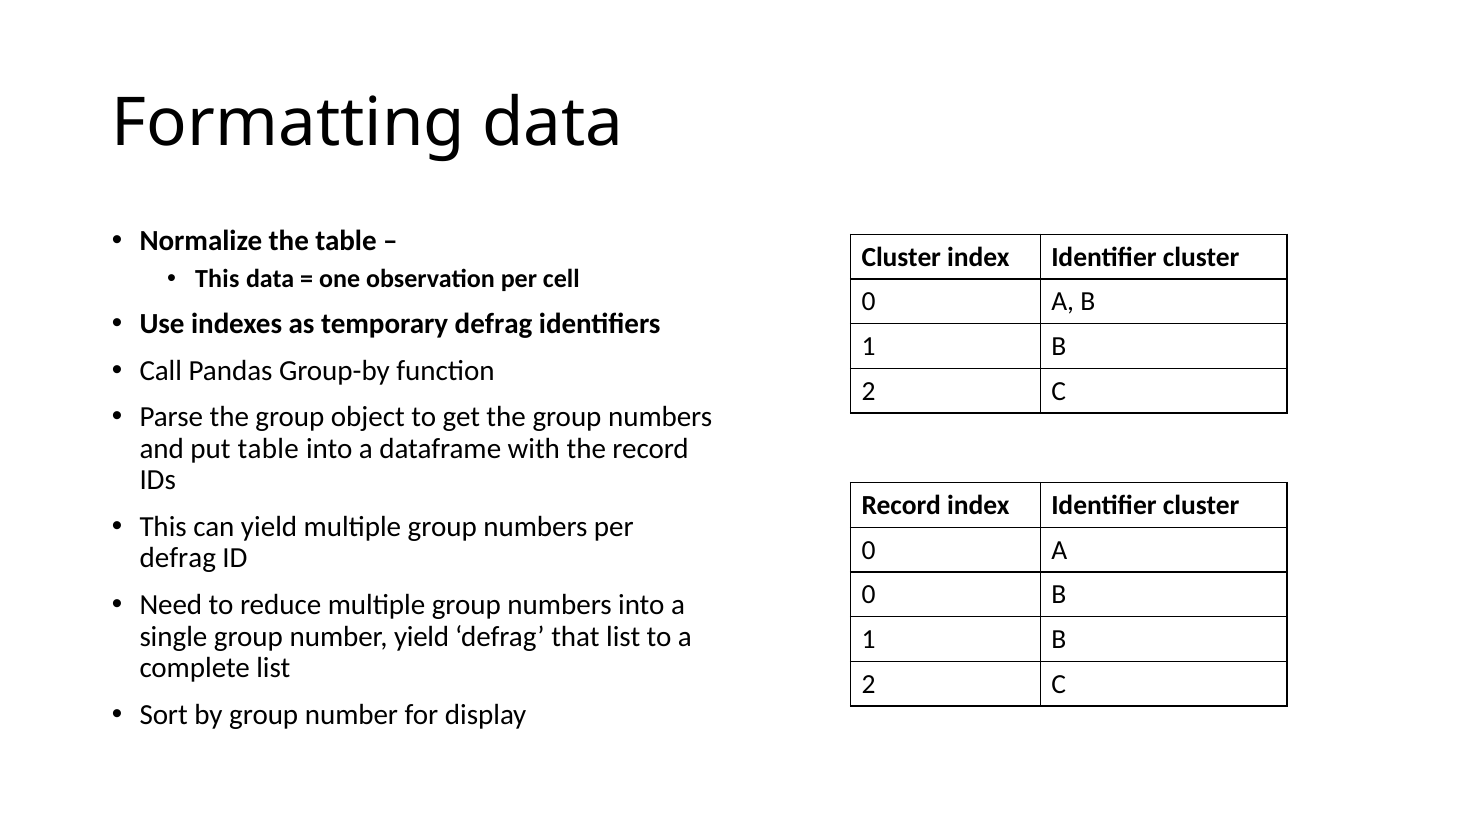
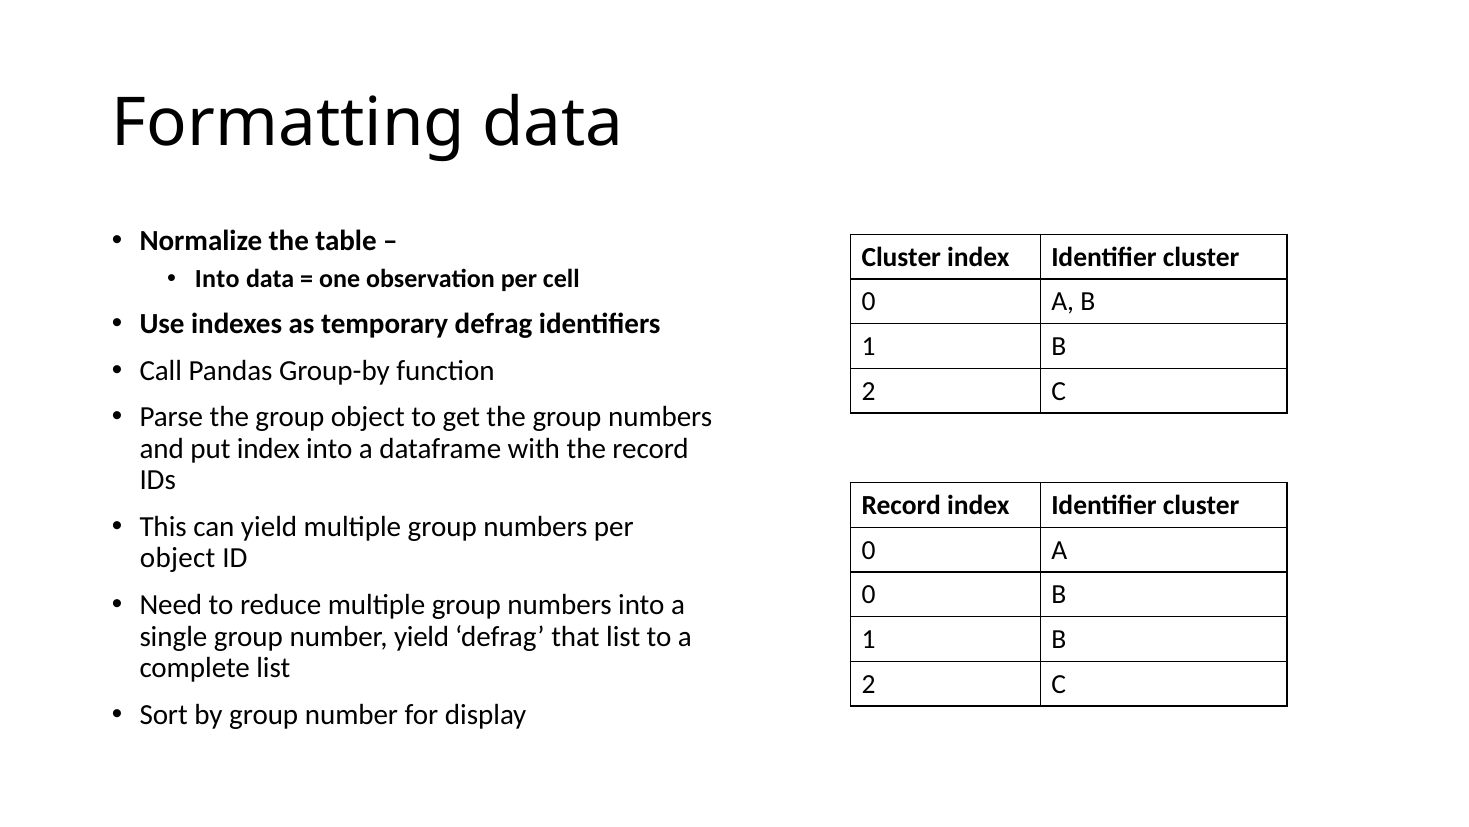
This at (217, 278): This -> Into
put table: table -> index
defrag at (178, 558): defrag -> object
